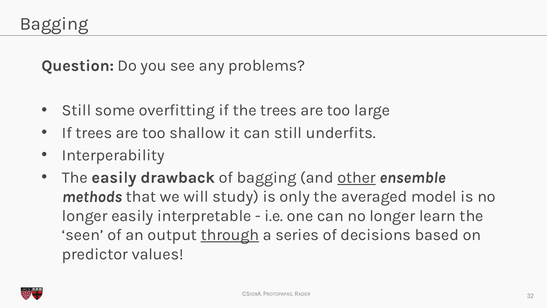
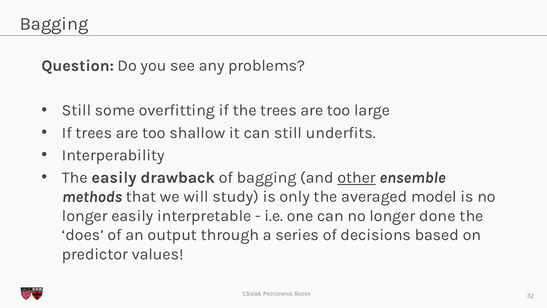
learn: learn -> done
seen: seen -> does
through underline: present -> none
